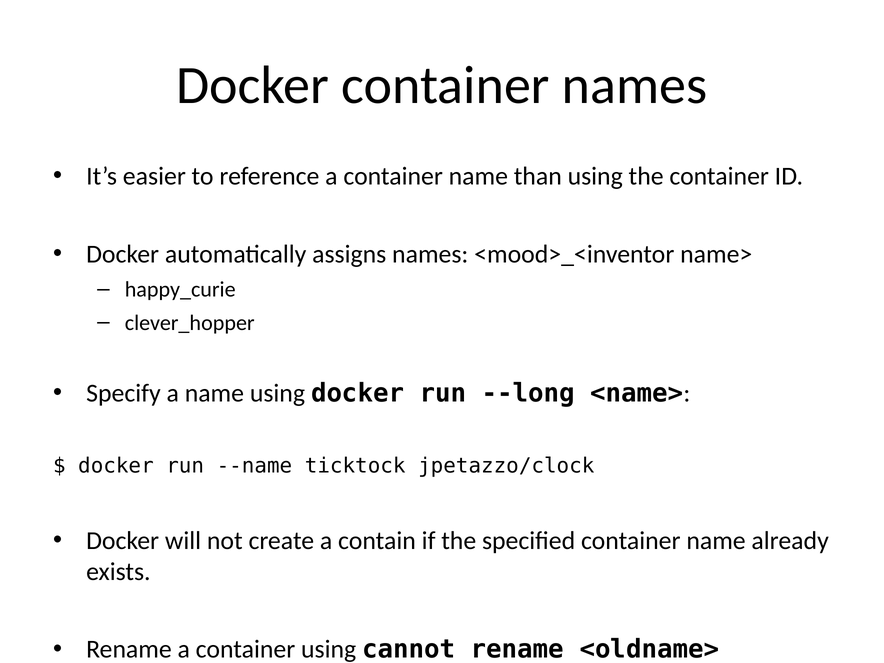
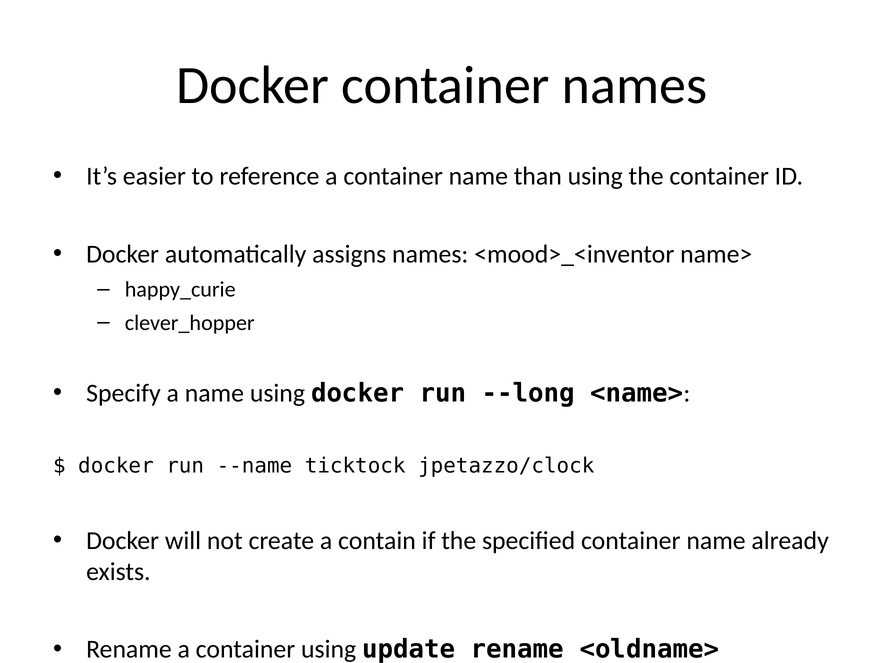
cannot: cannot -> update
